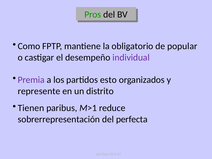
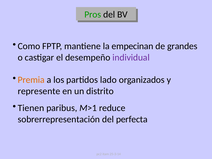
obligatorio: obligatorio -> empecinan
popular: popular -> grandes
Premia colour: purple -> orange
esto: esto -> lado
